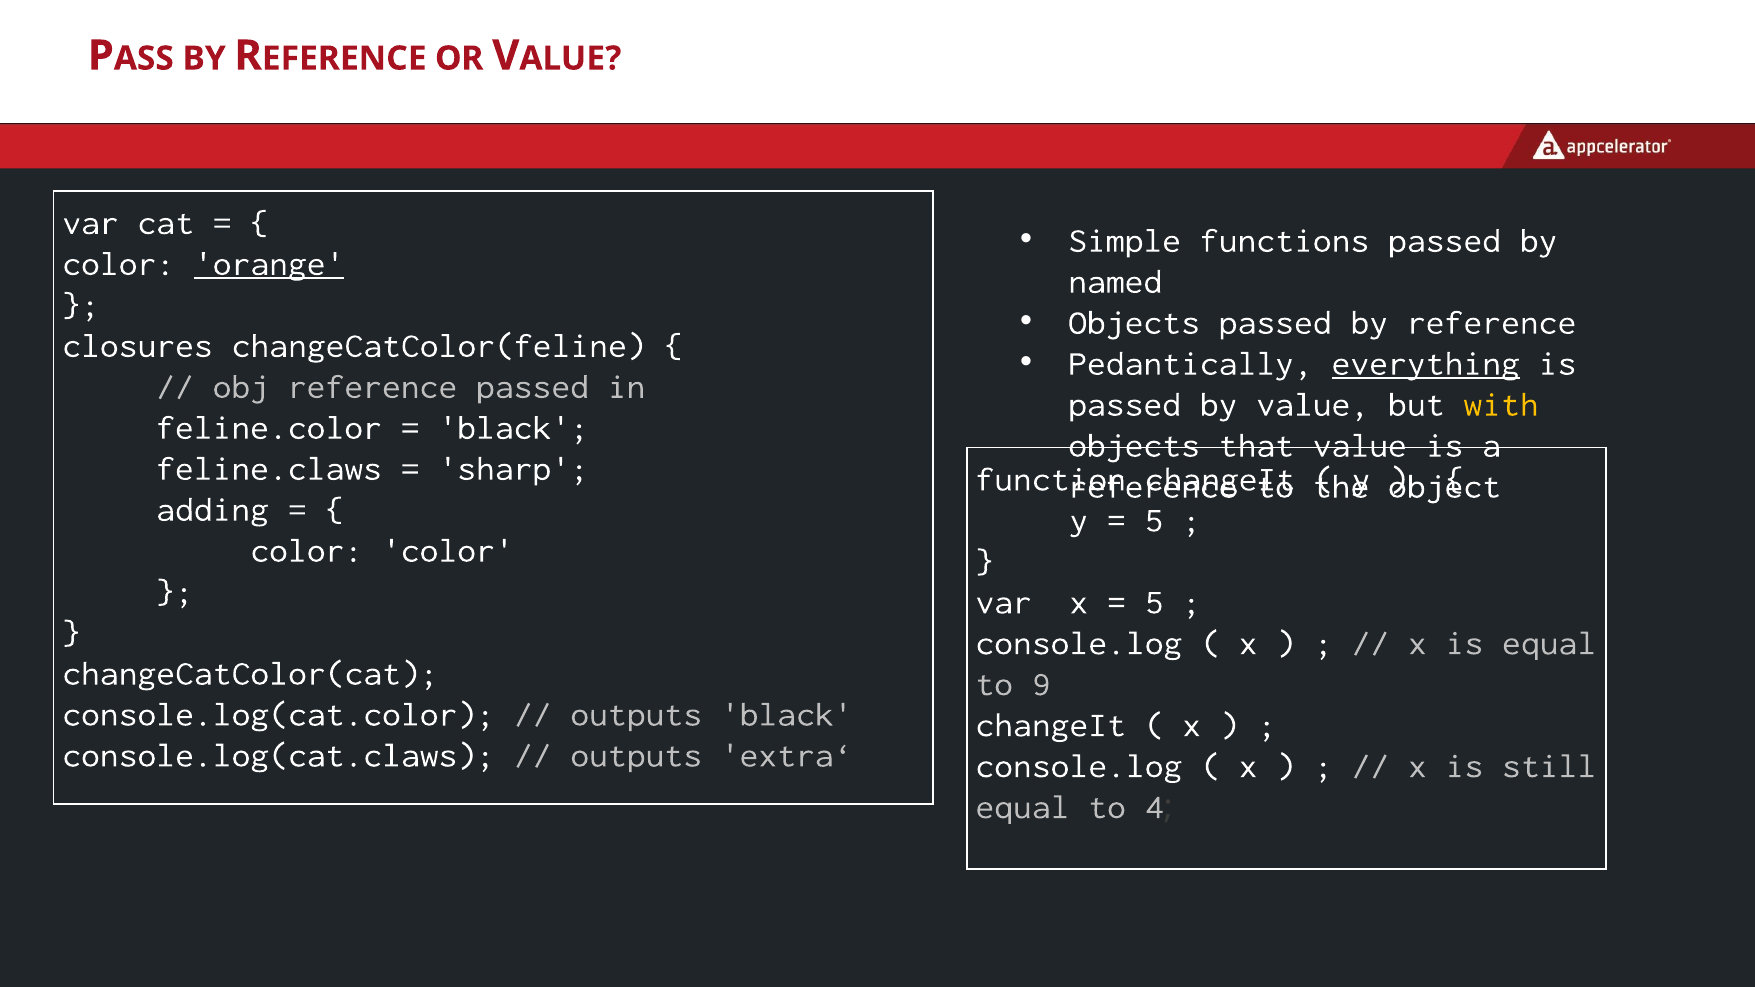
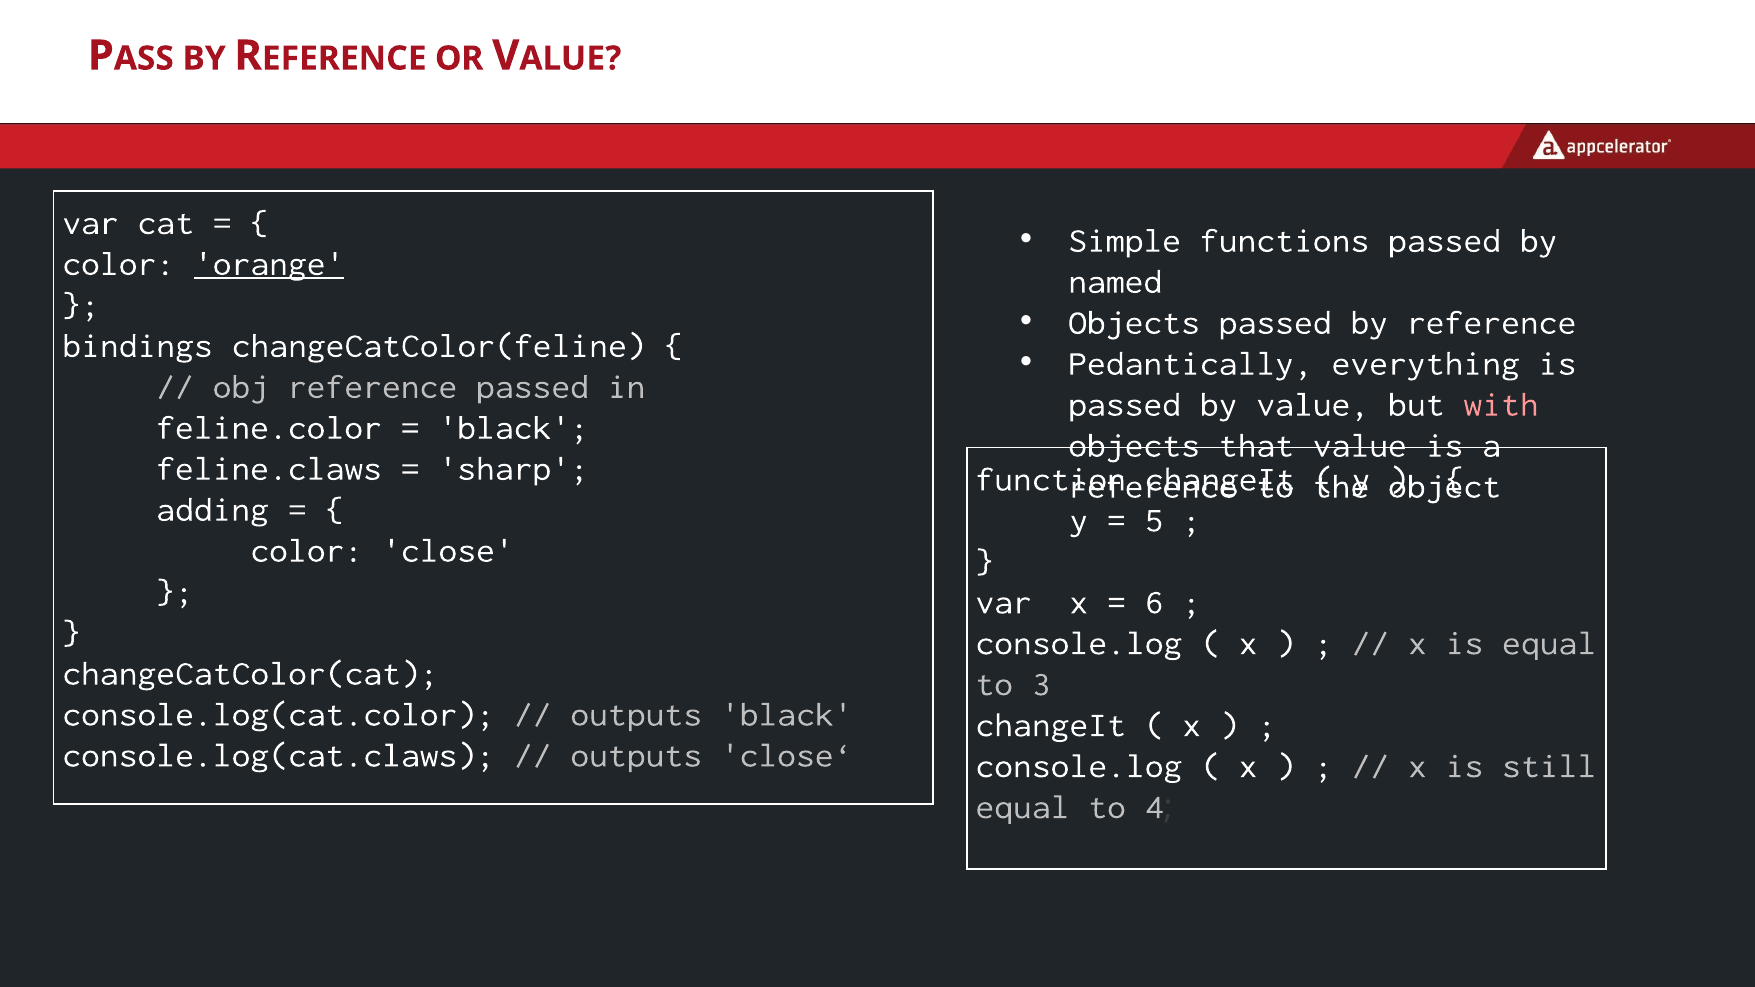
closures: closures -> bindings
everything underline: present -> none
with colour: yellow -> pink
color color: color -> close
5 at (1154, 602): 5 -> 6
9: 9 -> 3
extra‘: extra‘ -> close‘
